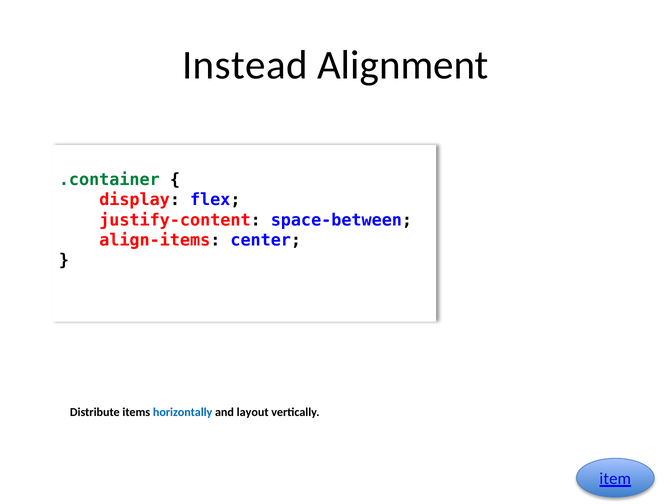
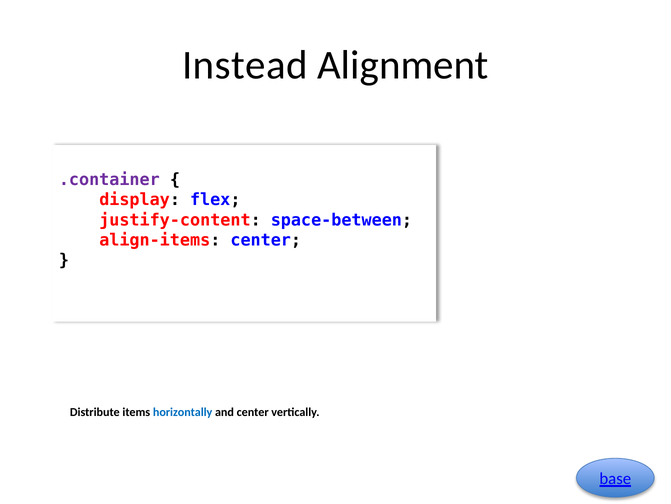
.container colour: green -> purple
and layout: layout -> center
item: item -> base
